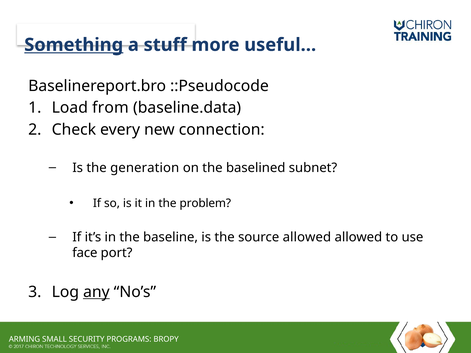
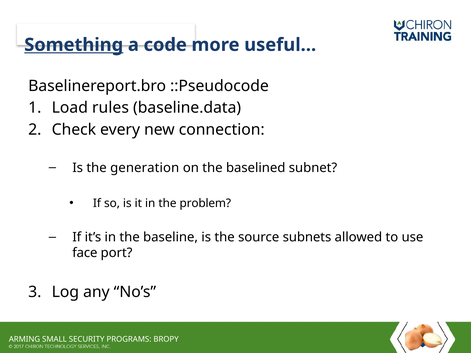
stuff: stuff -> code
from: from -> rules
source allowed: allowed -> subnets
any underline: present -> none
